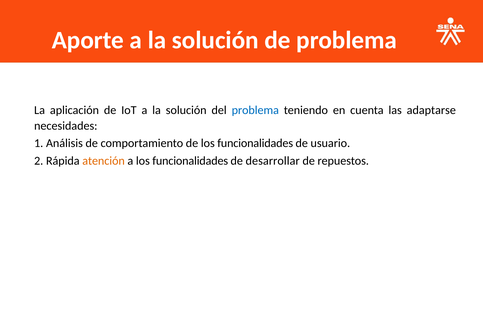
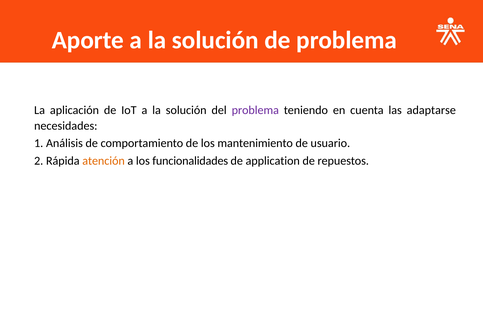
problema at (255, 110) colour: blue -> purple
de los funcionalidades: funcionalidades -> mantenimiento
desarrollar: desarrollar -> application
